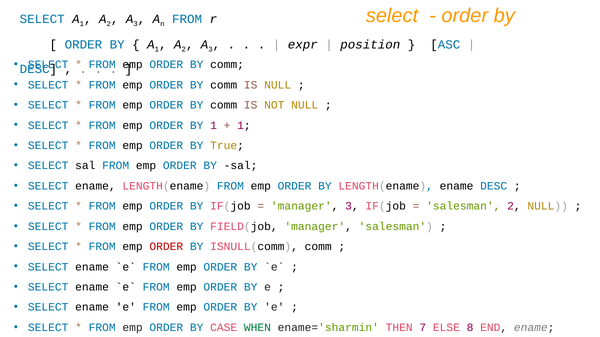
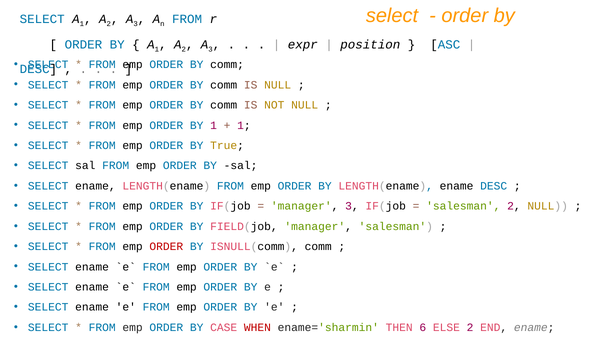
WHEN colour: green -> red
7: 7 -> 6
ELSE 8: 8 -> 2
